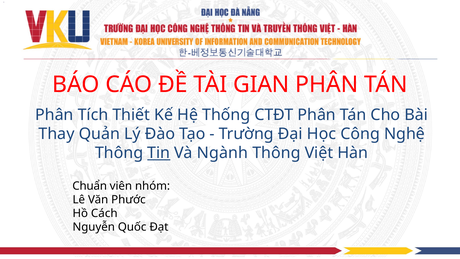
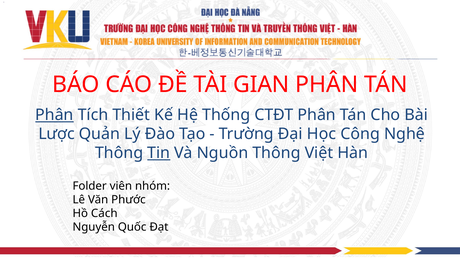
Phân at (54, 115) underline: none -> present
Thay: Thay -> Lược
Ngành: Ngành -> Nguồn
Chuẩn: Chuẩn -> Folder
